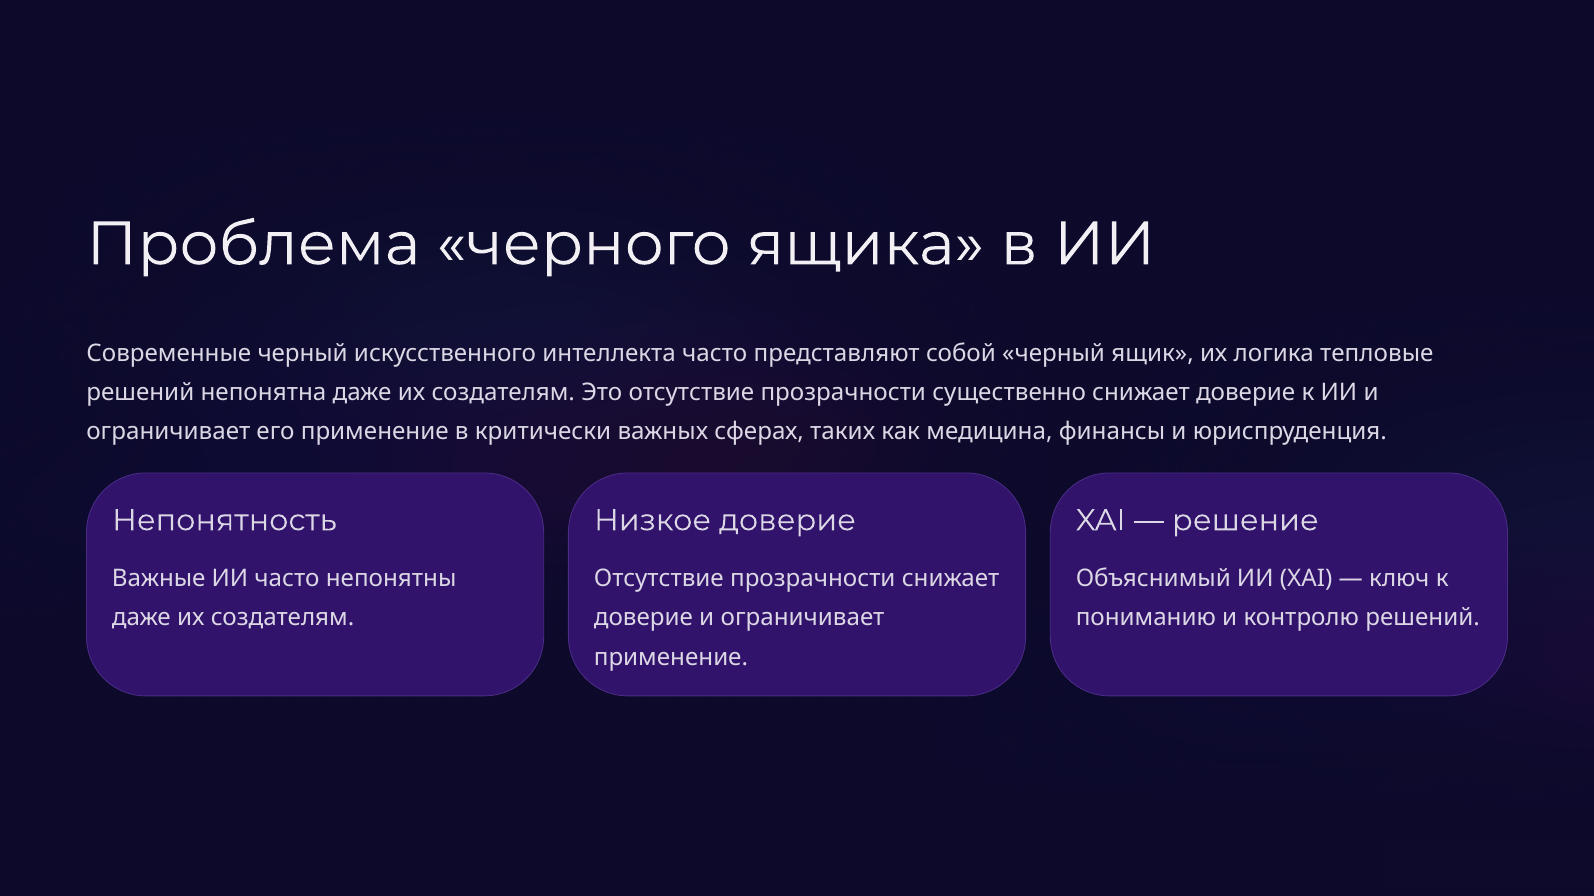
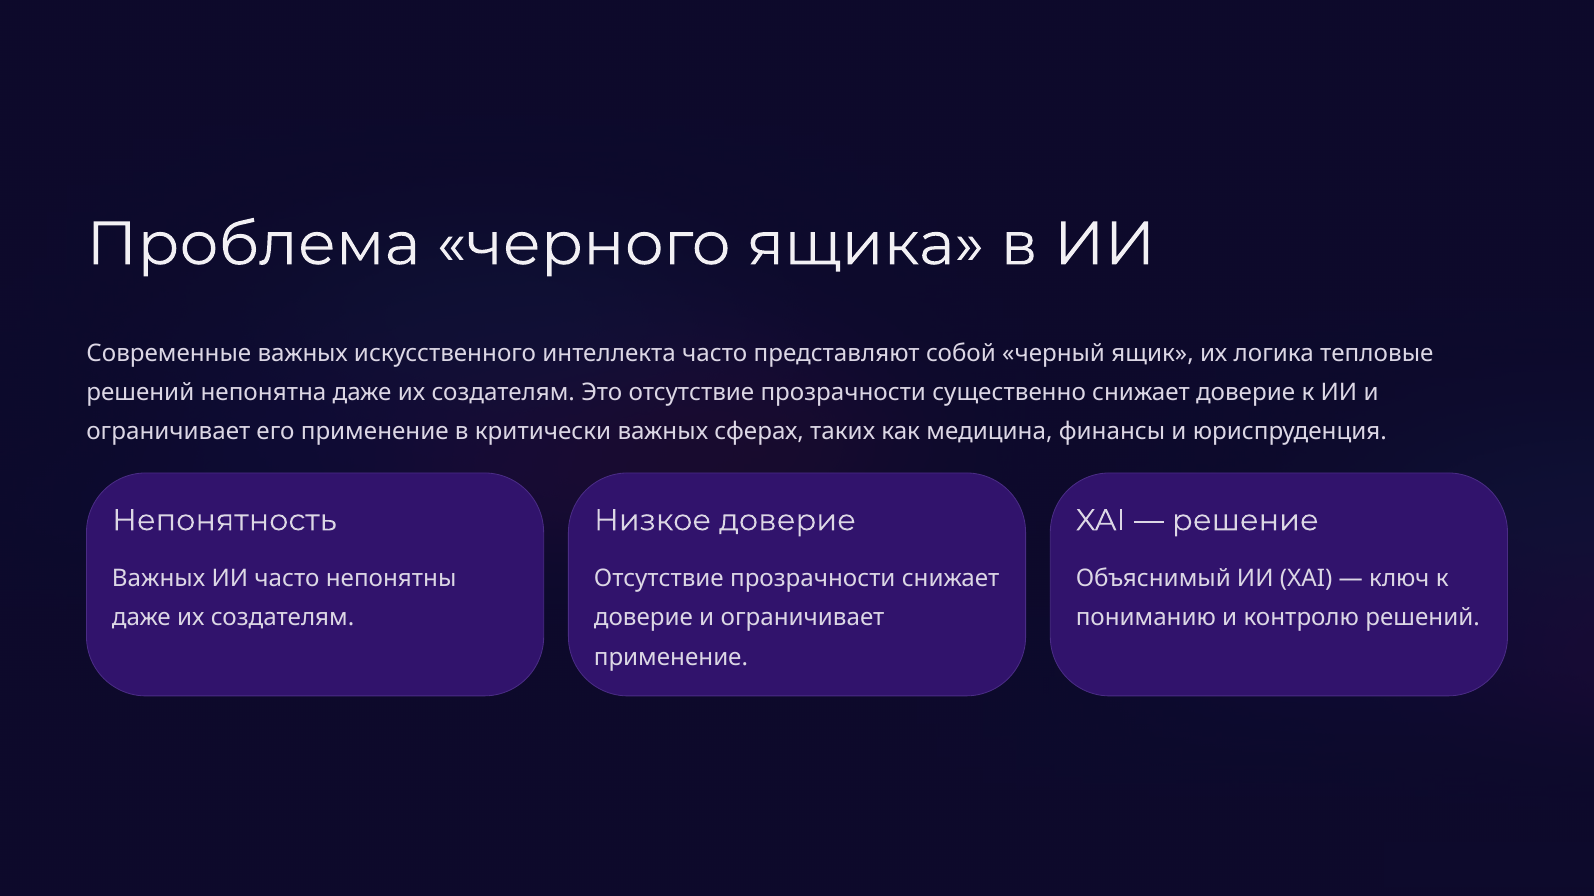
Современные черный: черный -> важных
Важные at (159, 579): Важные -> Важных
